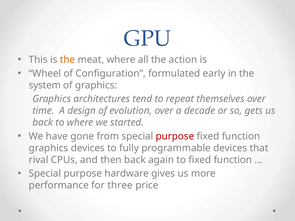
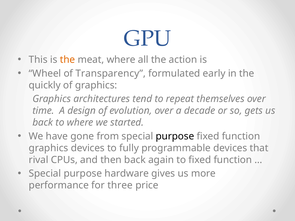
Configuration: Configuration -> Transparency
system: system -> quickly
purpose at (175, 136) colour: red -> black
